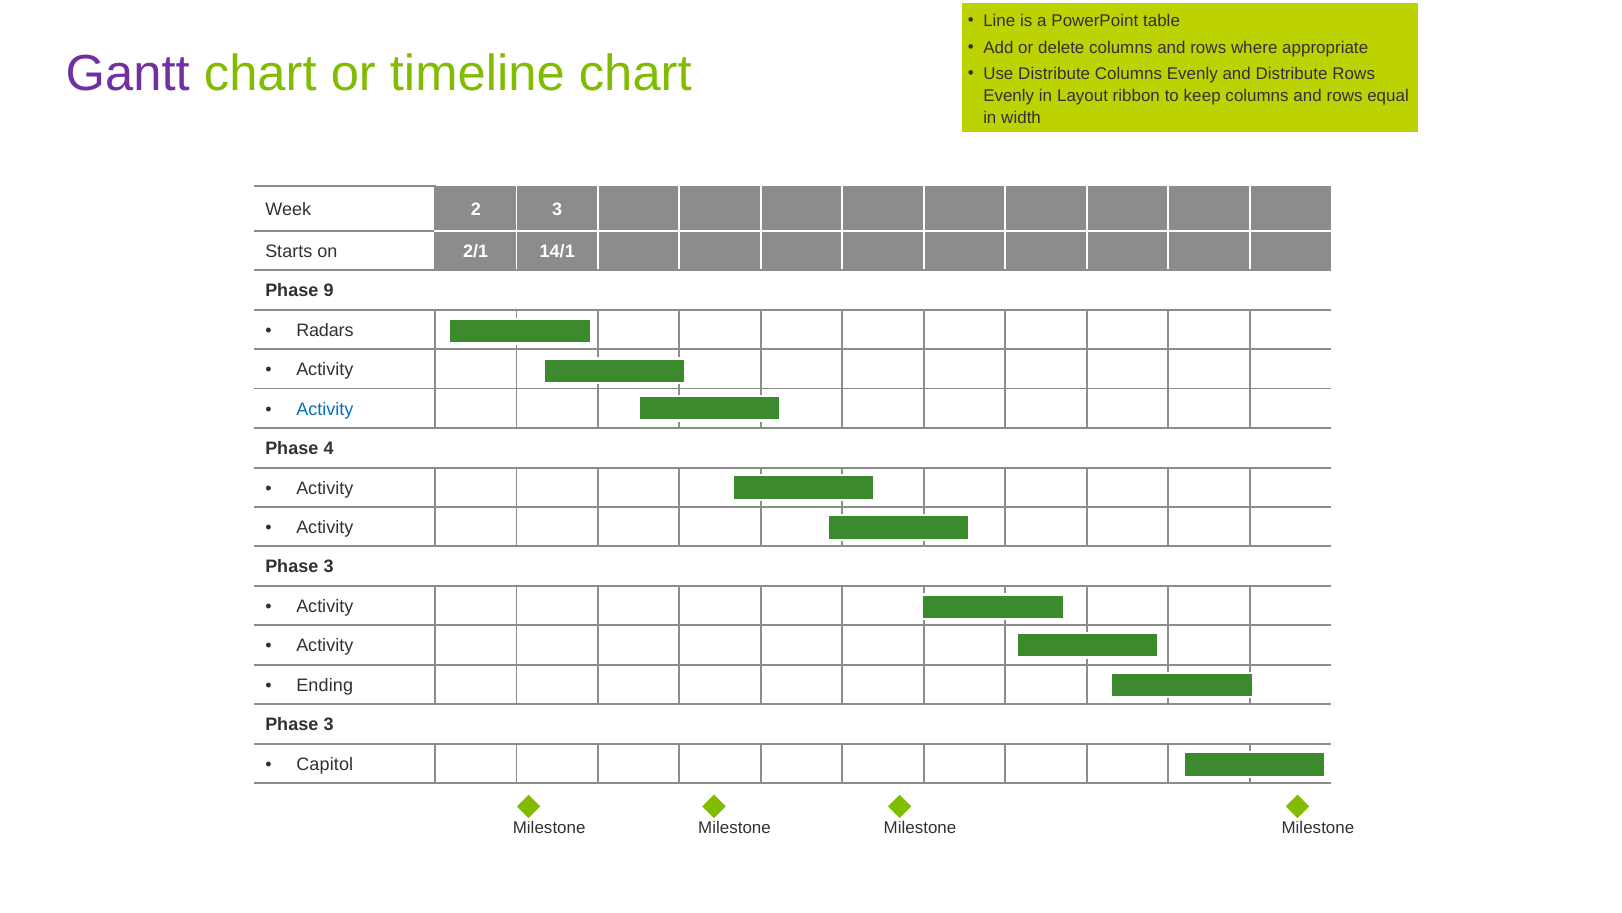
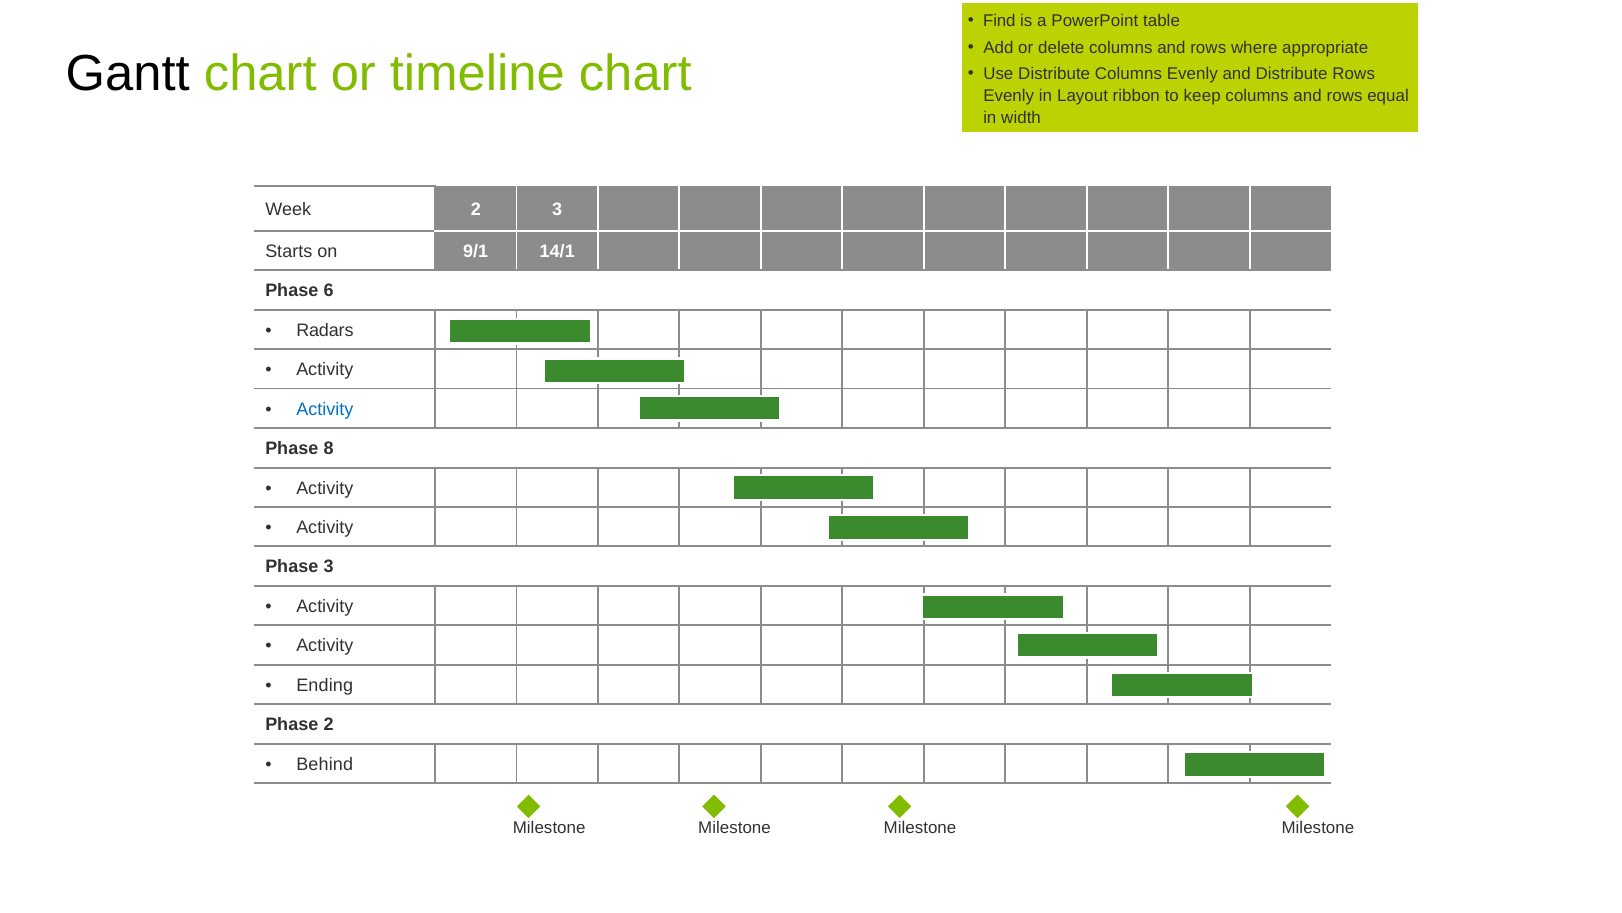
Line: Line -> Find
Gantt colour: purple -> black
2/1: 2/1 -> 9/1
9: 9 -> 6
4: 4 -> 8
3 at (329, 724): 3 -> 2
Capitol: Capitol -> Behind
